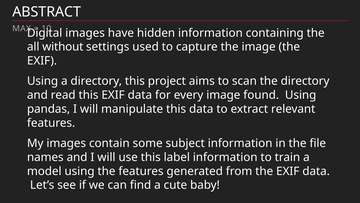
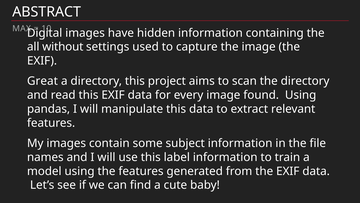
Using at (43, 81): Using -> Great
